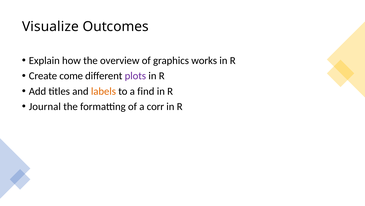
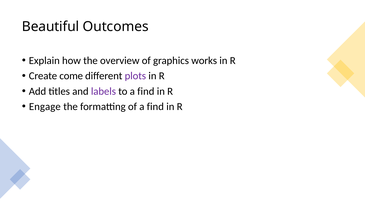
Visualize: Visualize -> Beautiful
labels colour: orange -> purple
Journal: Journal -> Engage
of a corr: corr -> find
